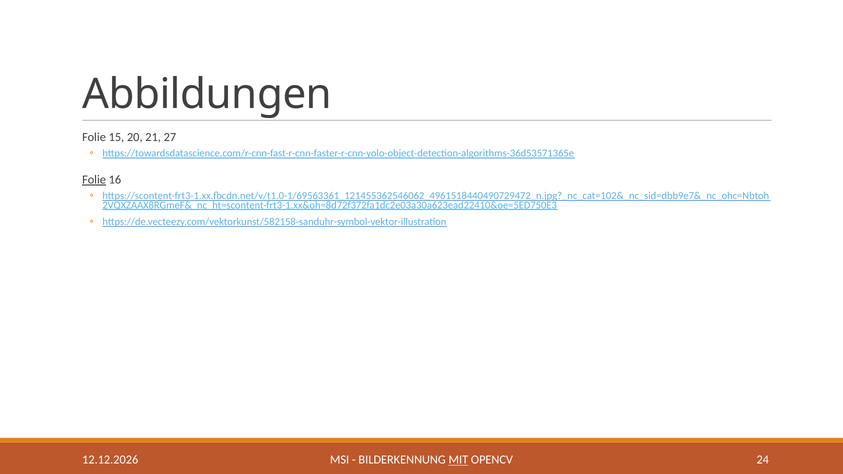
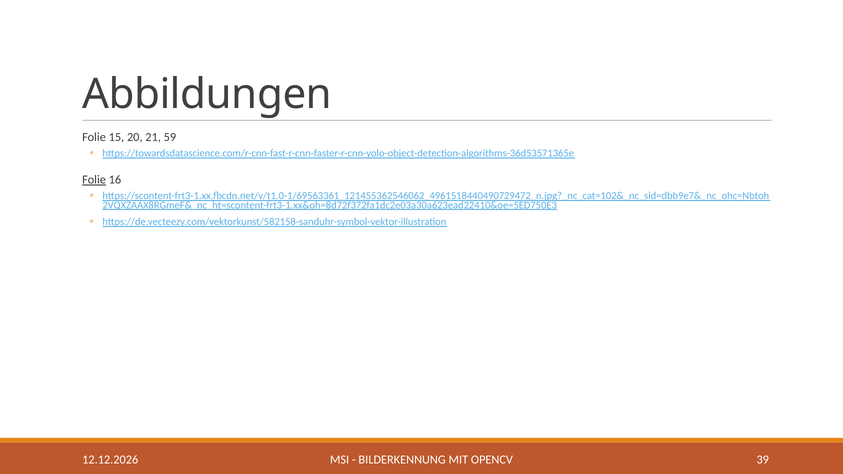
27: 27 -> 59
MIT underline: present -> none
24: 24 -> 39
